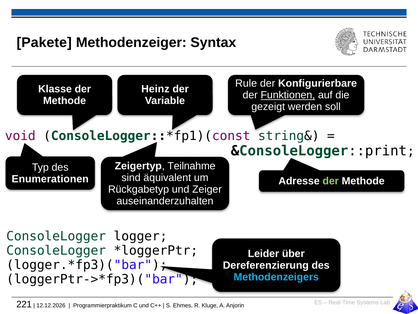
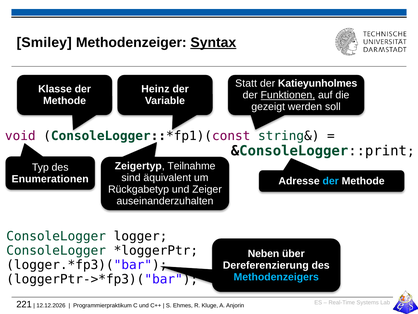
Pakete: Pakete -> Smiley
Syntax underline: none -> present
Rule: Rule -> Statt
Konfigurierbare: Konfigurierbare -> Katieyunholmes
der at (331, 181) colour: light green -> light blue
Leider: Leider -> Neben
